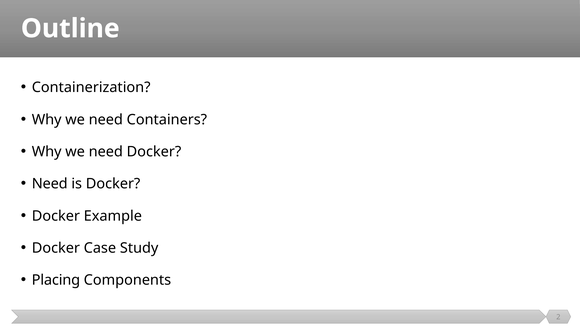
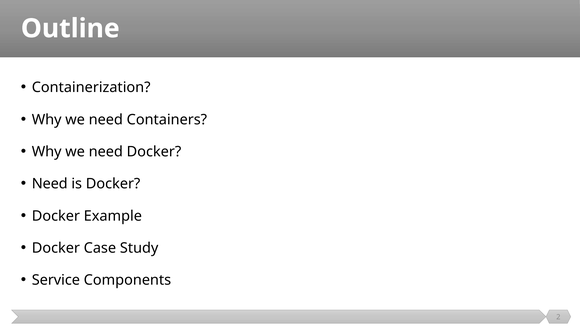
Placing: Placing -> Service
